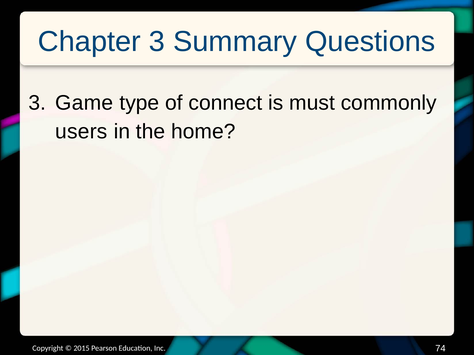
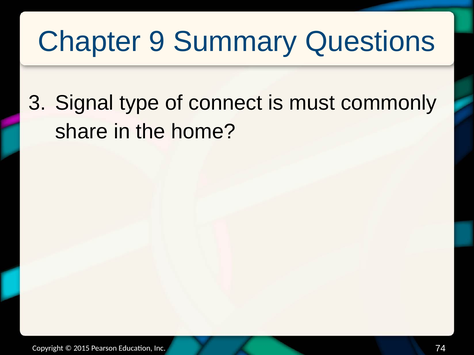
Chapter 3: 3 -> 9
Game: Game -> Signal
users: users -> share
